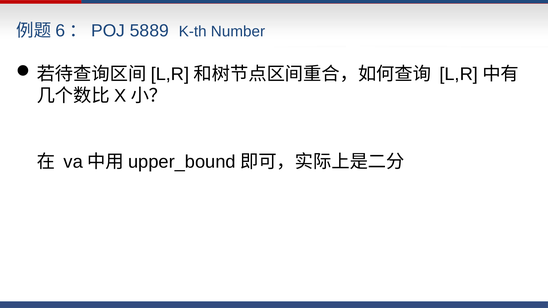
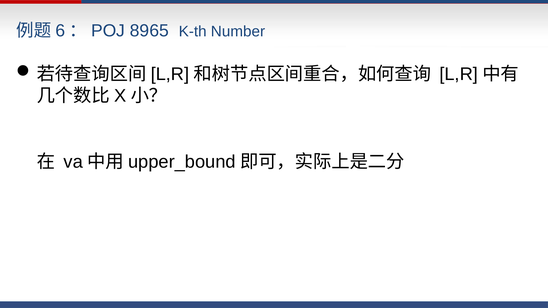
5889: 5889 -> 8965
